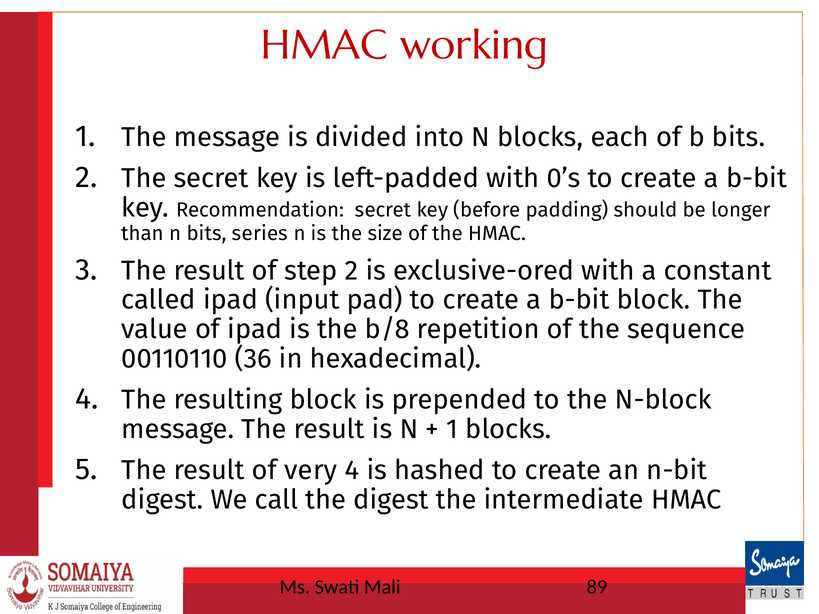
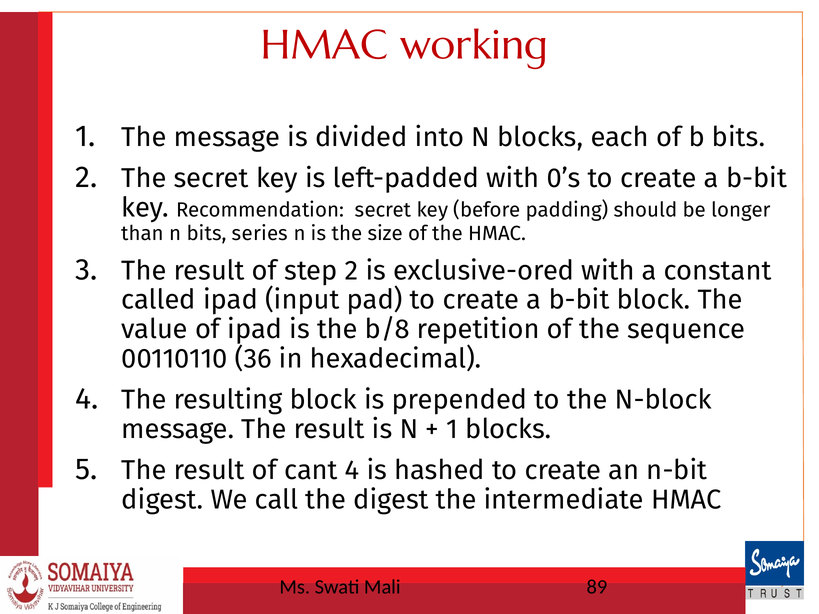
very: very -> cant
